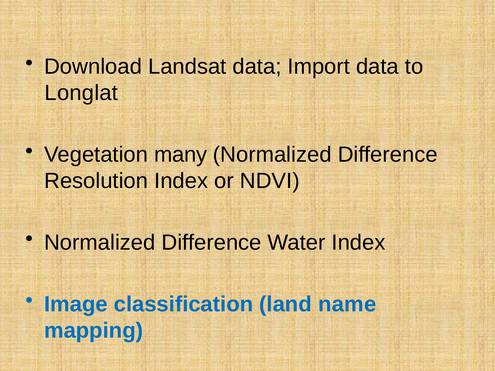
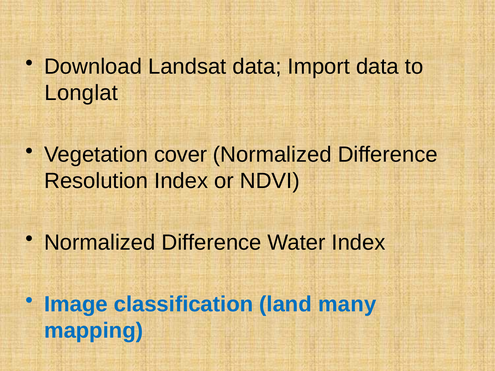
many: many -> cover
name: name -> many
